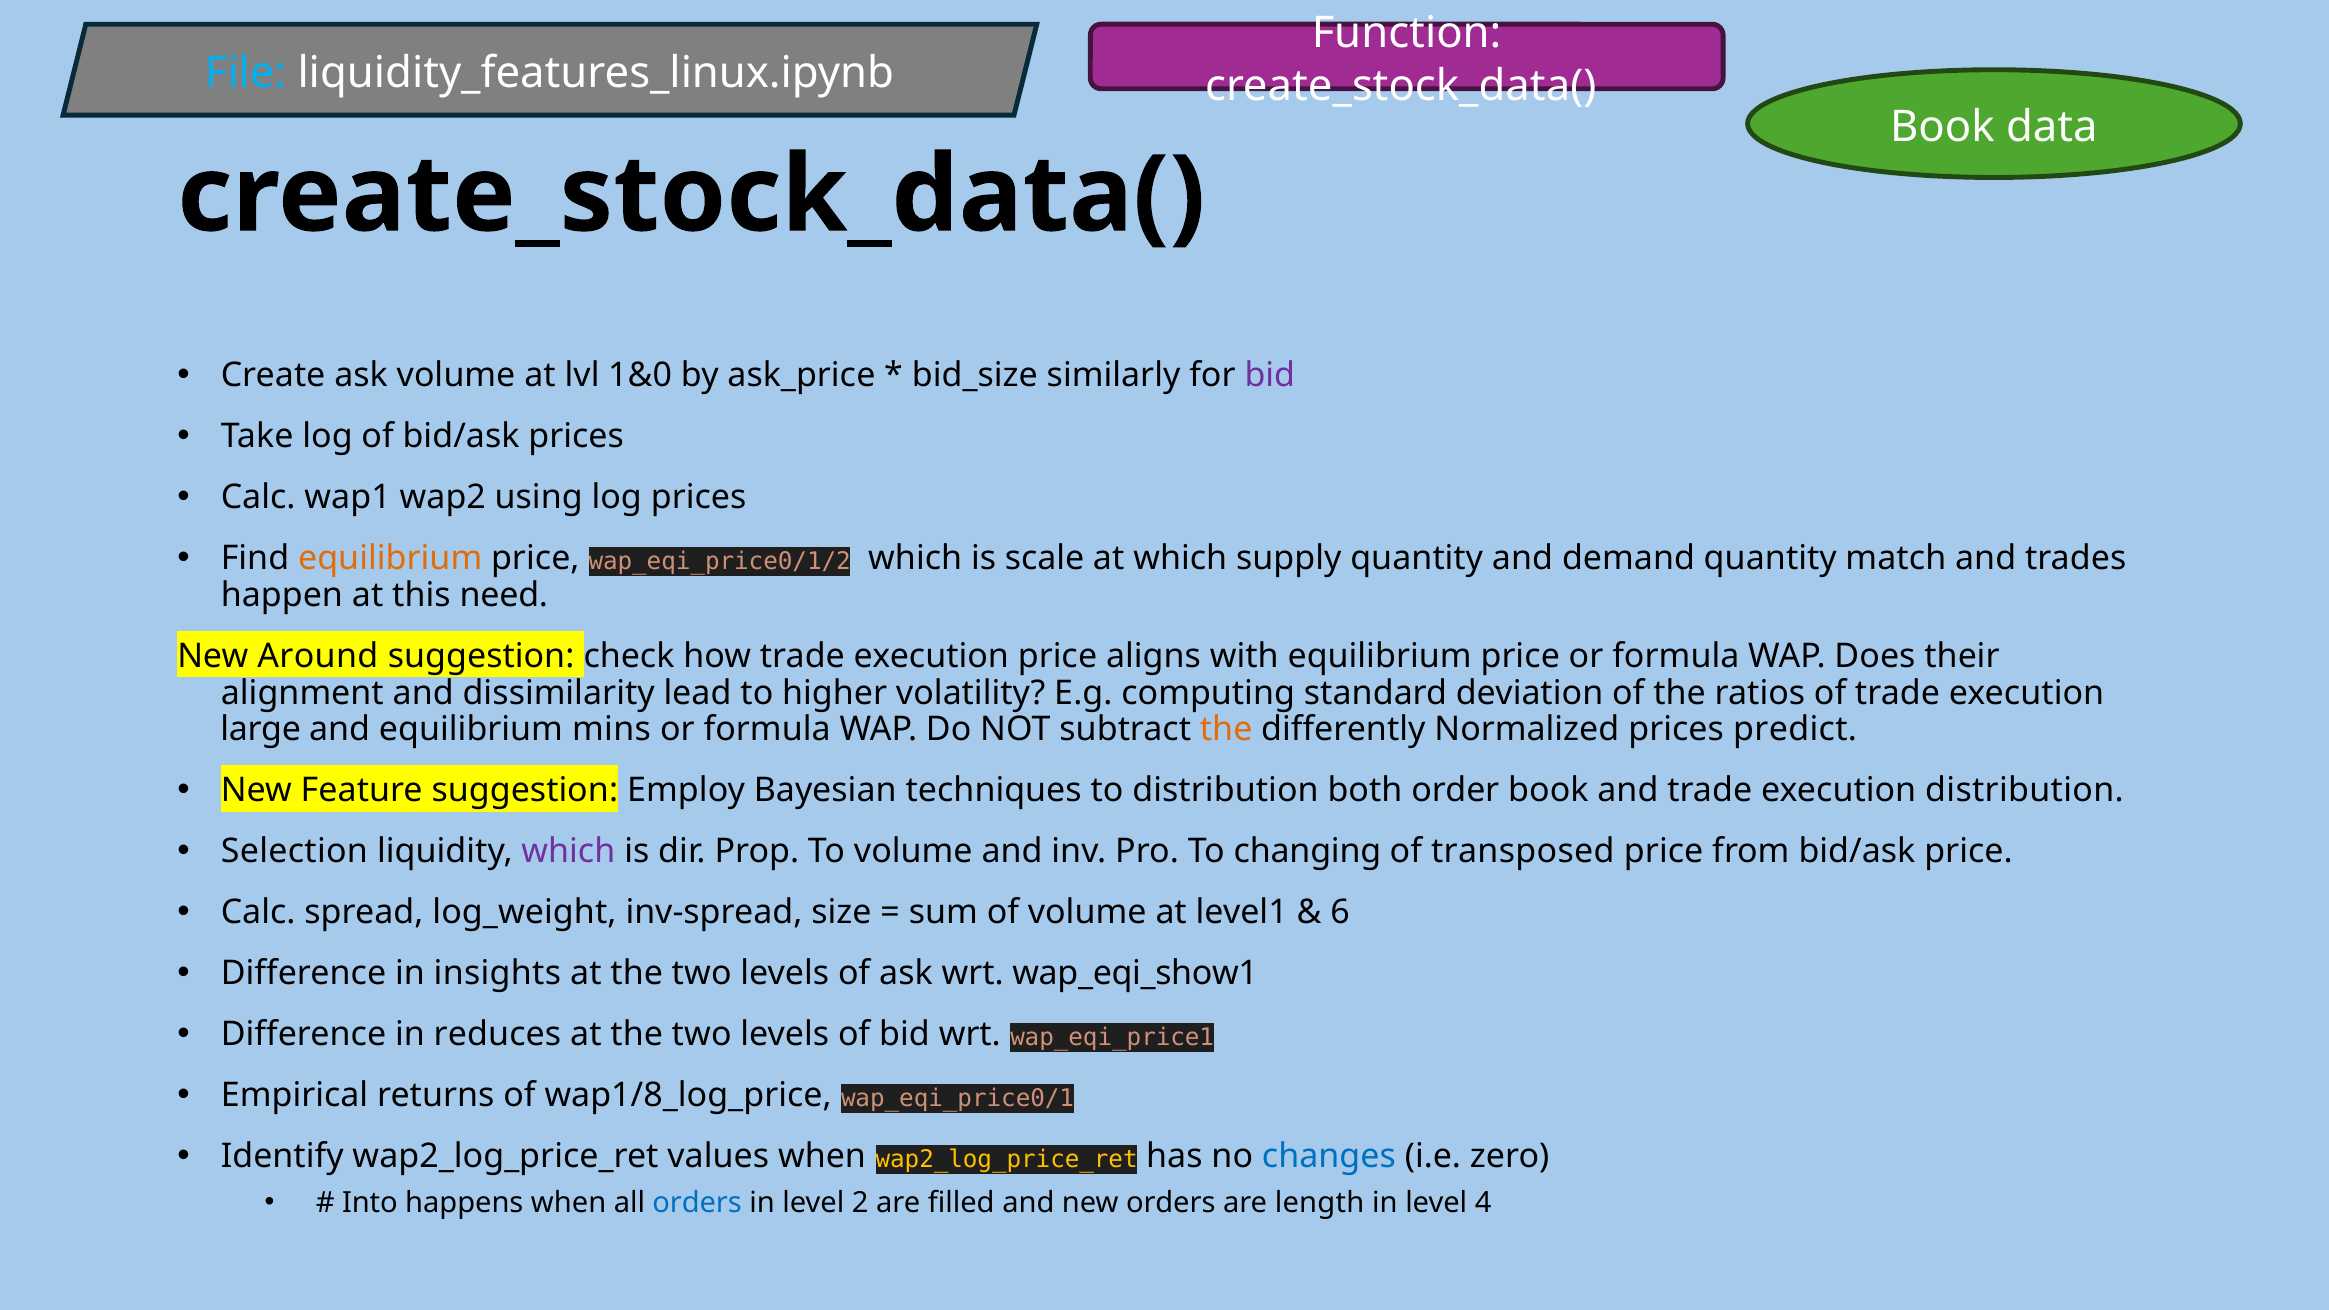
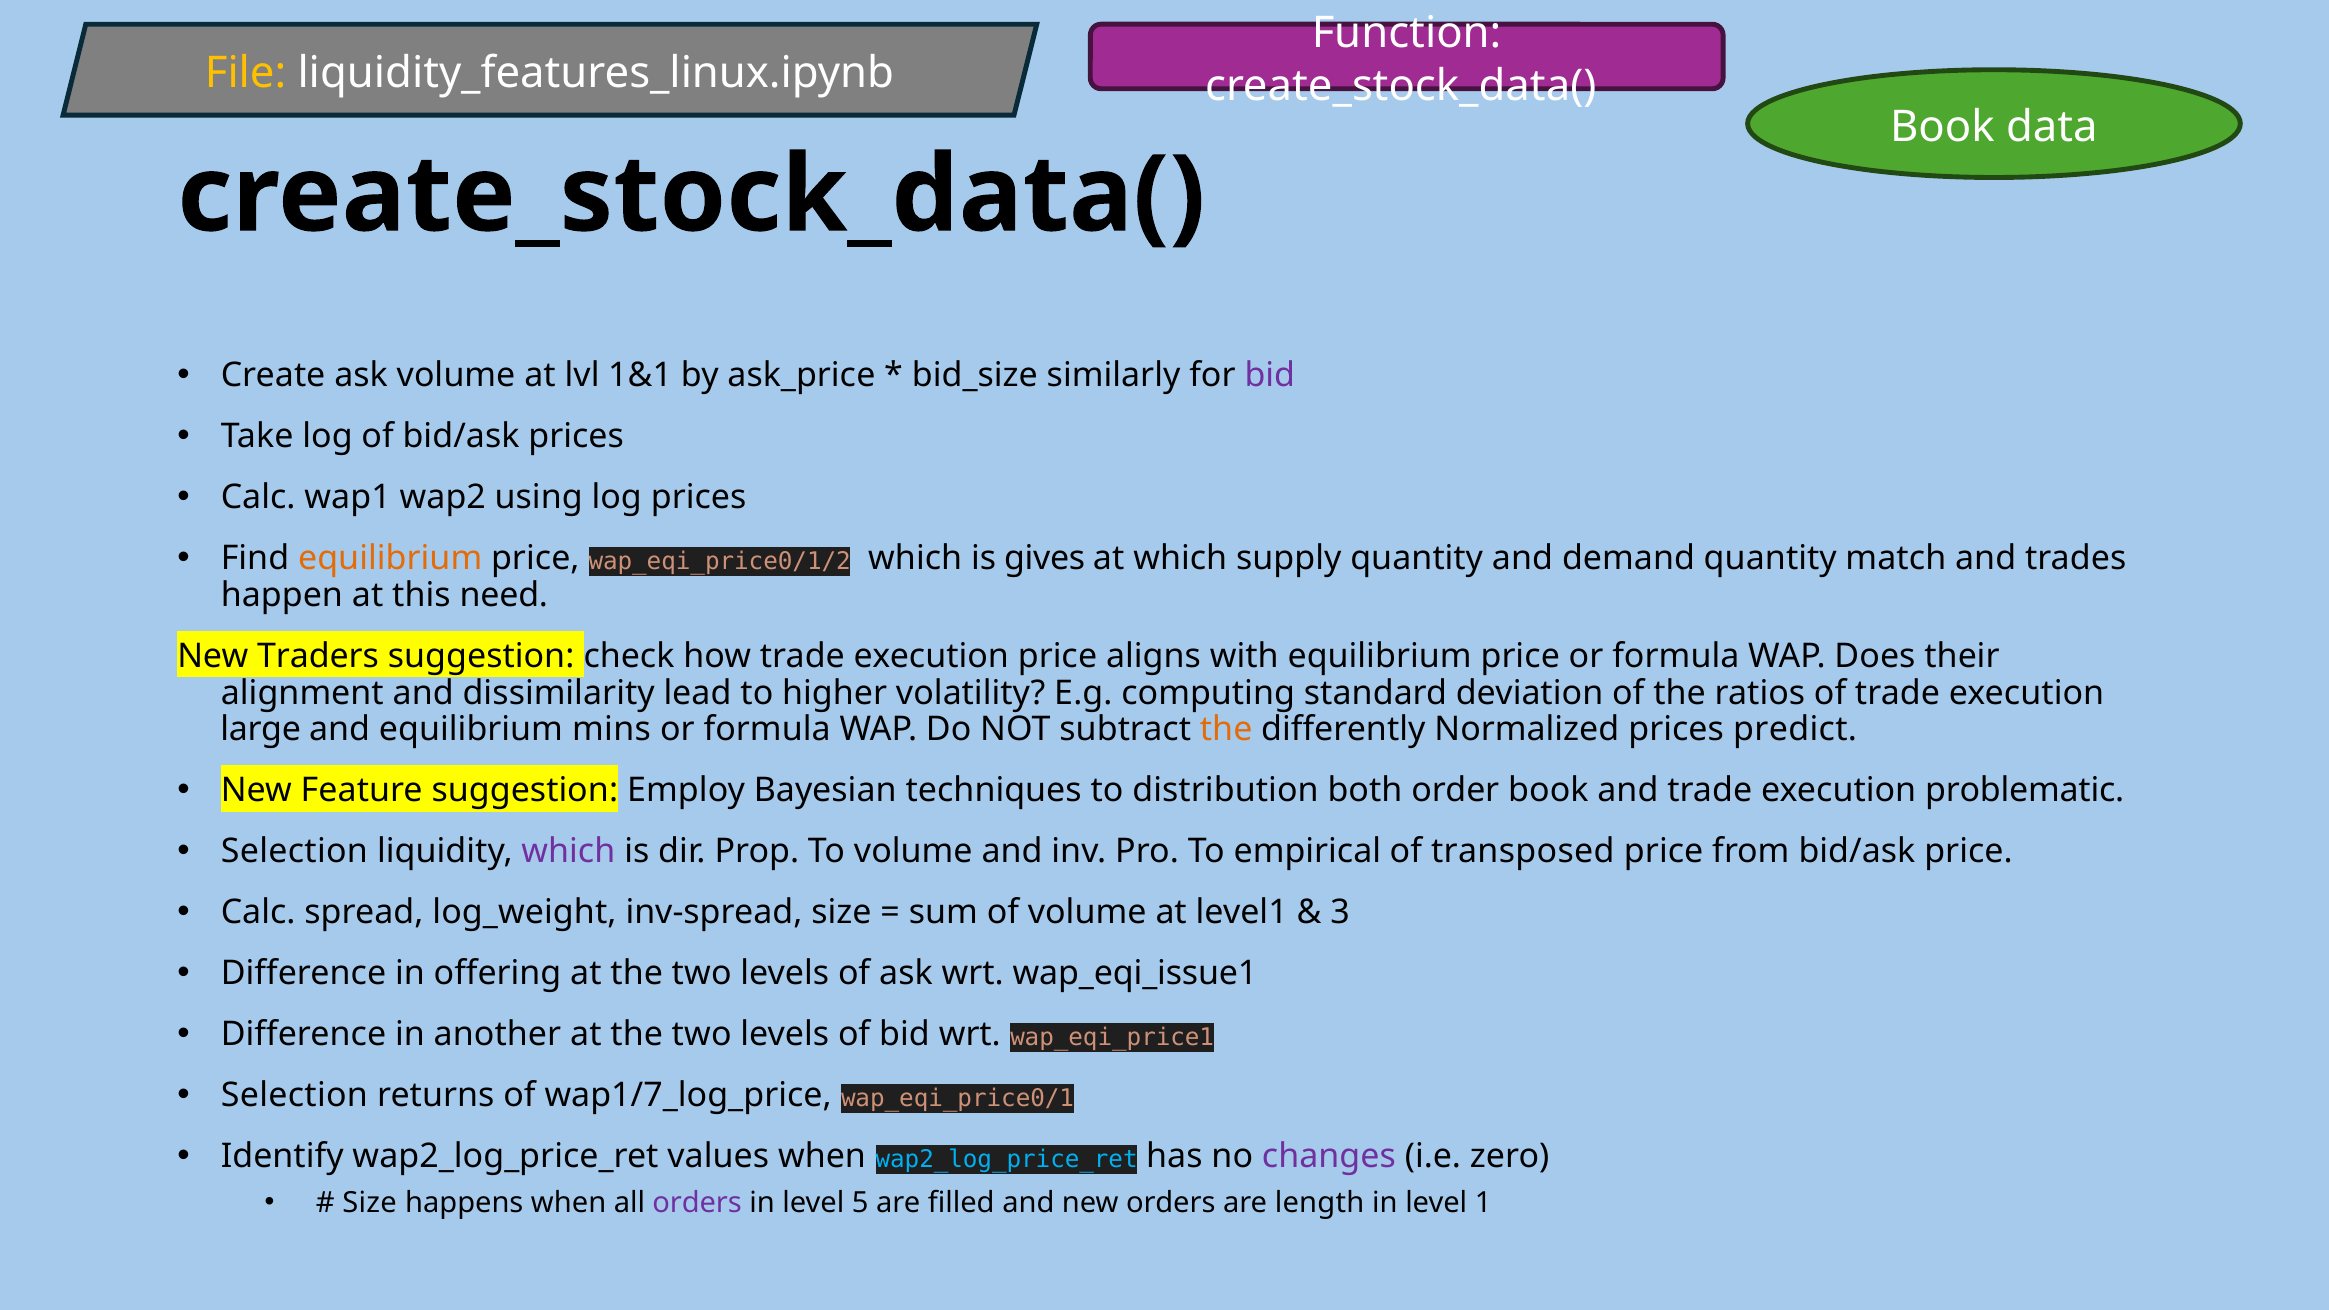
File colour: light blue -> yellow
1&0: 1&0 -> 1&1
scale: scale -> gives
Around: Around -> Traders
execution distribution: distribution -> problematic
changing: changing -> empirical
6: 6 -> 3
insights: insights -> offering
wap_eqi_show1: wap_eqi_show1 -> wap_eqi_issue1
reduces: reduces -> another
Empirical at (295, 1096): Empirical -> Selection
wap1/8_log_price: wap1/8_log_price -> wap1/7_log_price
wap2_log_price_ret at (1007, 1160) colour: yellow -> light blue
changes colour: blue -> purple
Into at (370, 1203): Into -> Size
orders at (697, 1203) colour: blue -> purple
2: 2 -> 5
4: 4 -> 1
